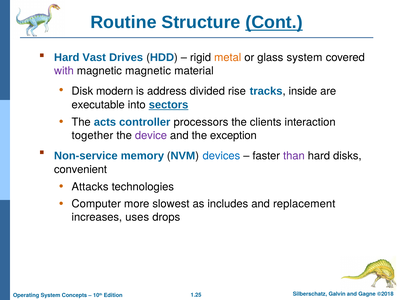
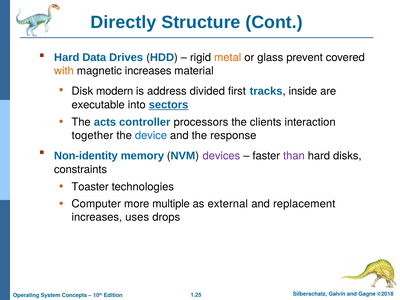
Routine: Routine -> Directly
Cont underline: present -> none
Vast: Vast -> Data
glass system: system -> prevent
with colour: purple -> orange
magnetic magnetic: magnetic -> increases
rise: rise -> first
device colour: purple -> blue
exception: exception -> response
Non-service: Non-service -> Non-identity
devices colour: blue -> purple
convenient: convenient -> constraints
Attacks: Attacks -> Toaster
slowest: slowest -> multiple
includes: includes -> external
